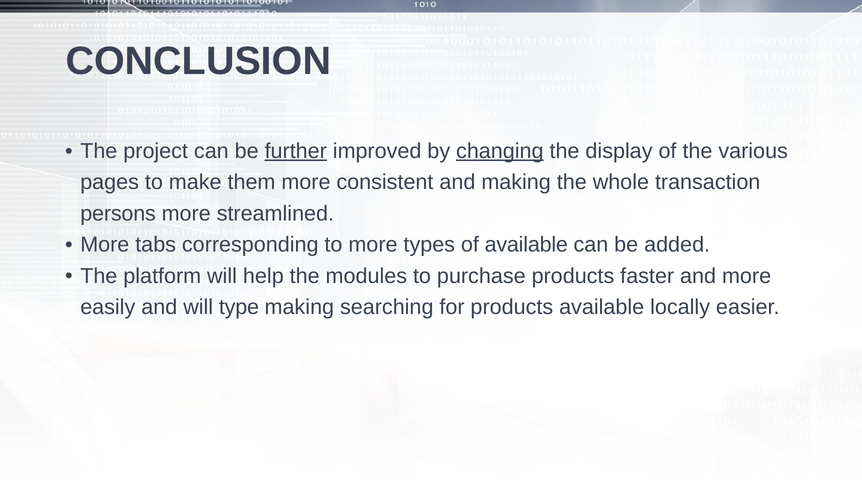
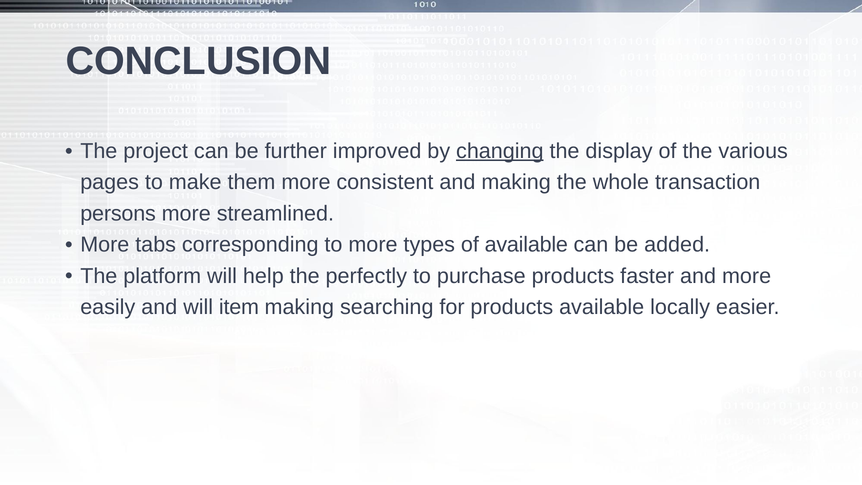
further underline: present -> none
modules: modules -> perfectly
type: type -> item
